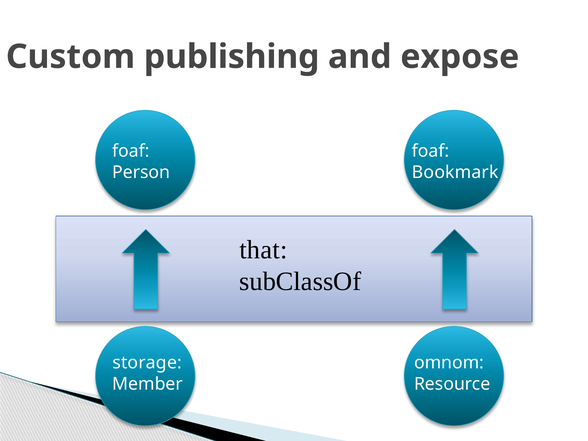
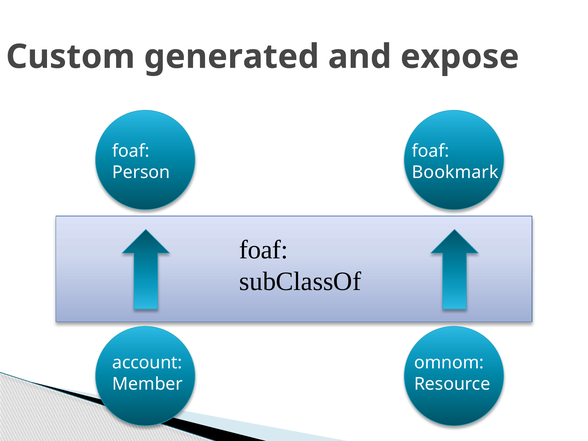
publishing: publishing -> generated
that at (263, 250): that -> foaf
storage: storage -> account
